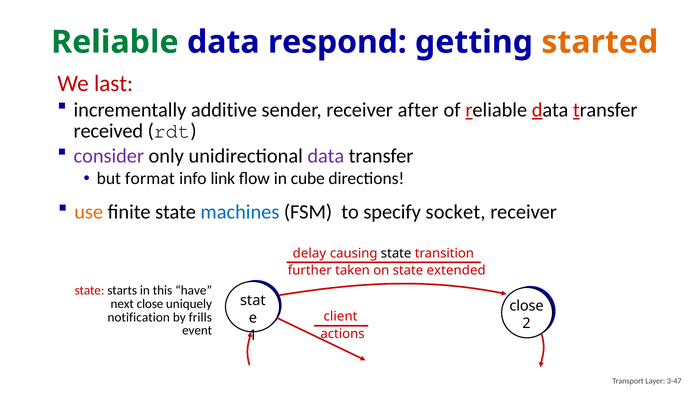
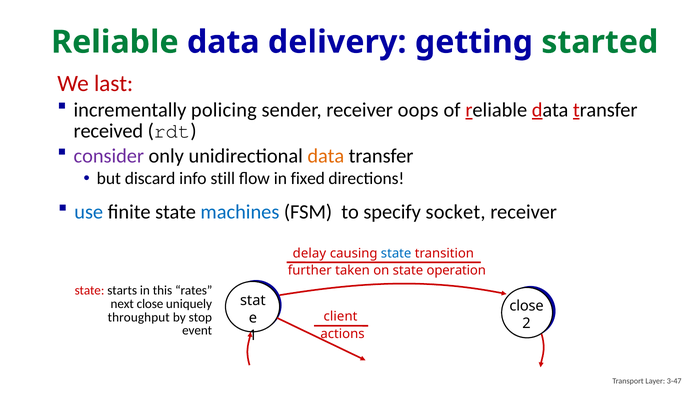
respond: respond -> delivery
started colour: orange -> green
additive: additive -> policing
after: after -> oops
data at (326, 156) colour: purple -> orange
format: format -> discard
link: link -> still
cube: cube -> fixed
use colour: orange -> blue
state at (396, 253) colour: black -> blue
extended: extended -> operation
have: have -> rates
notification: notification -> throughput
frills: frills -> stop
